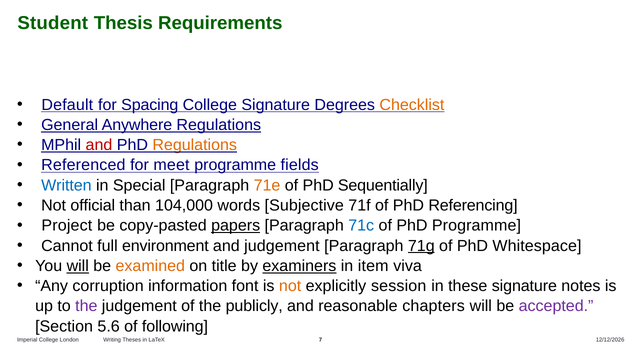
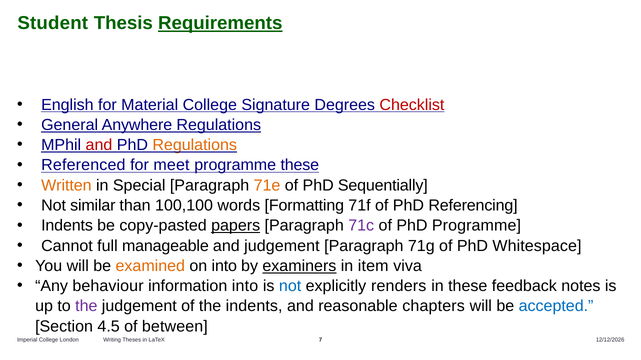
Requirements underline: none -> present
Default: Default -> English
Spacing: Spacing -> Material
Checklist colour: orange -> red
programme fields: fields -> these
Written colour: blue -> orange
official: official -> similar
104,000: 104,000 -> 100,100
Subjective: Subjective -> Formatting
Project at (67, 226): Project -> Indents
71c colour: blue -> purple
environment: environment -> manageable
71g underline: present -> none
will at (78, 266) underline: present -> none
on title: title -> into
corruption: corruption -> behaviour
information font: font -> into
not at (290, 287) colour: orange -> blue
session: session -> renders
these signature: signature -> feedback
the publicly: publicly -> indents
accepted colour: purple -> blue
5.6: 5.6 -> 4.5
following: following -> between
